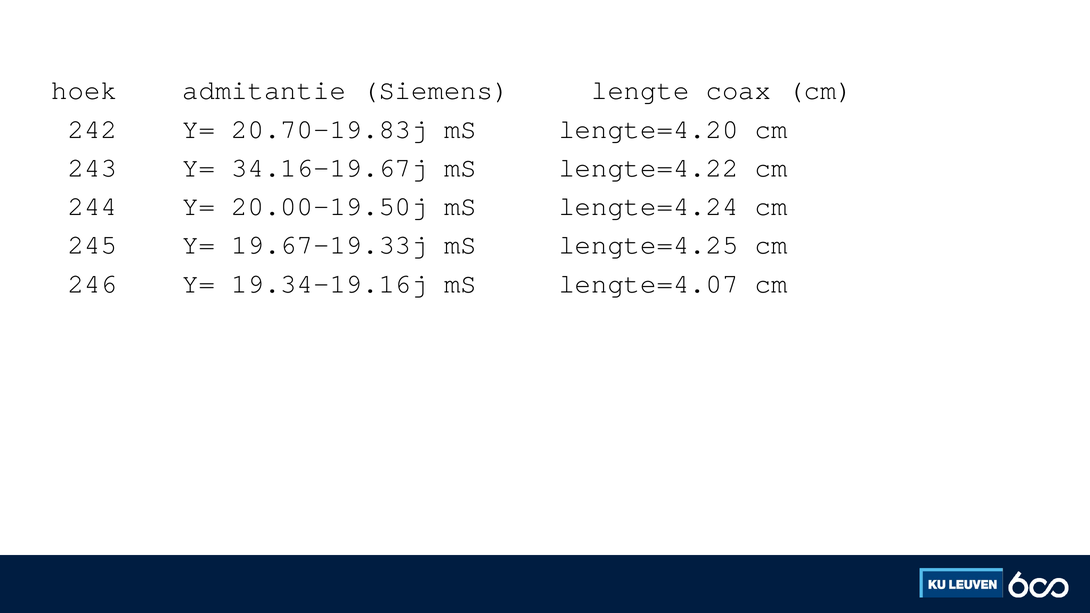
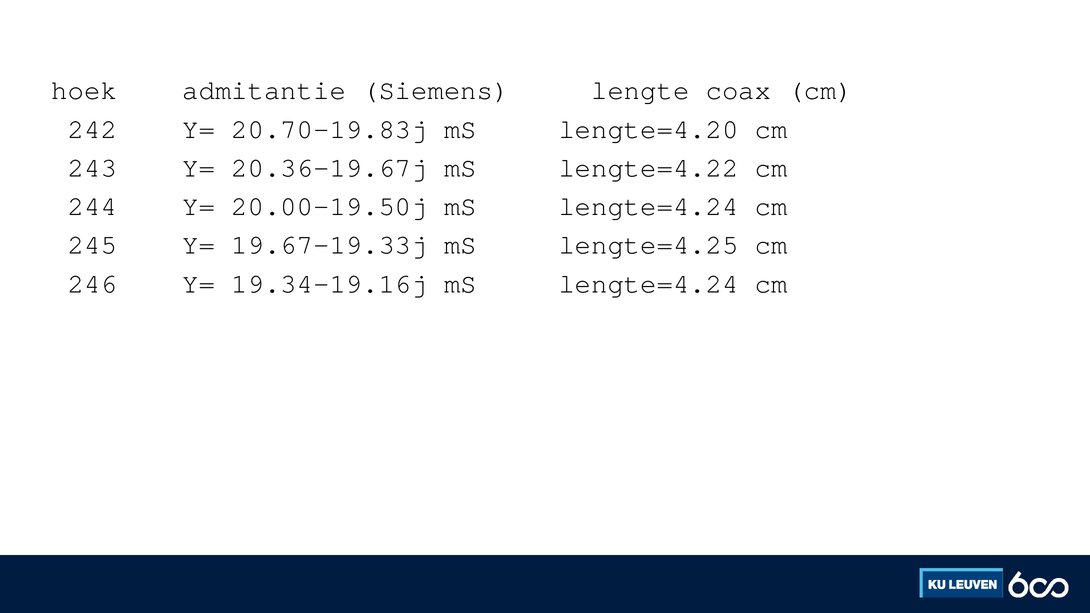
34.16-19.67j: 34.16-19.67j -> 20.36-19.67j
19.34-19.16j mS lengte=4.07: lengte=4.07 -> lengte=4.24
